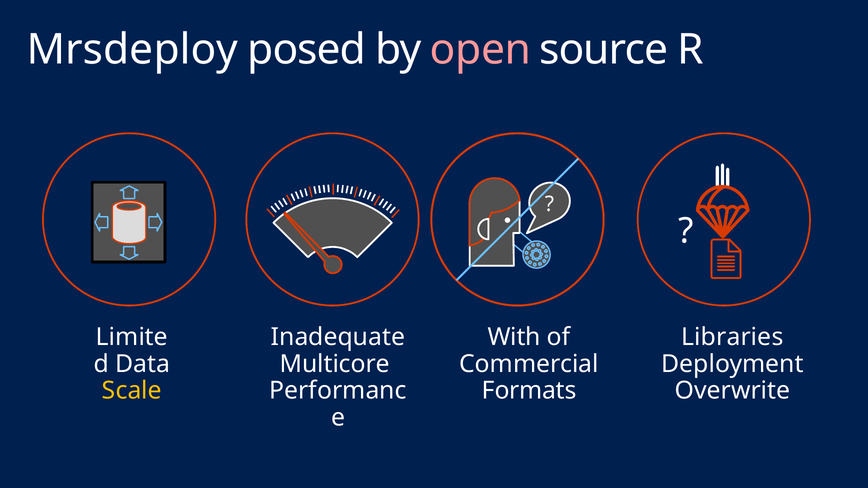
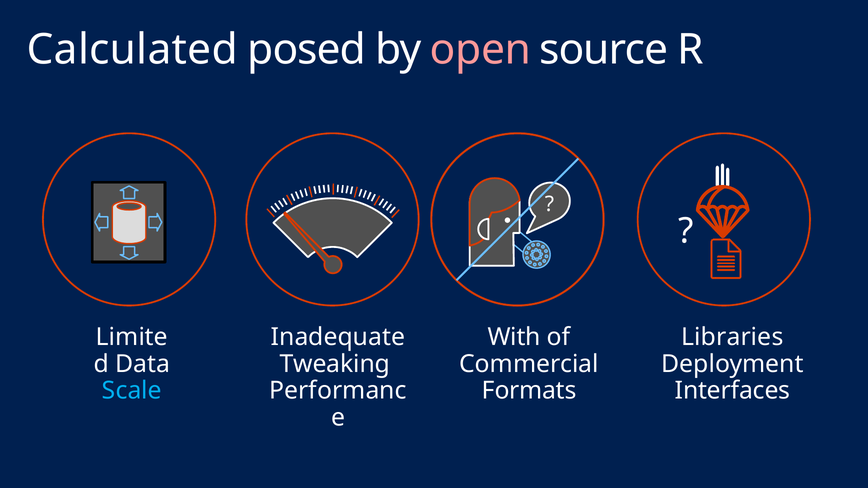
Mrsdeploy: Mrsdeploy -> Calculated
Multicore: Multicore -> Tweaking
Scale colour: yellow -> light blue
Overwrite: Overwrite -> Interfaces
